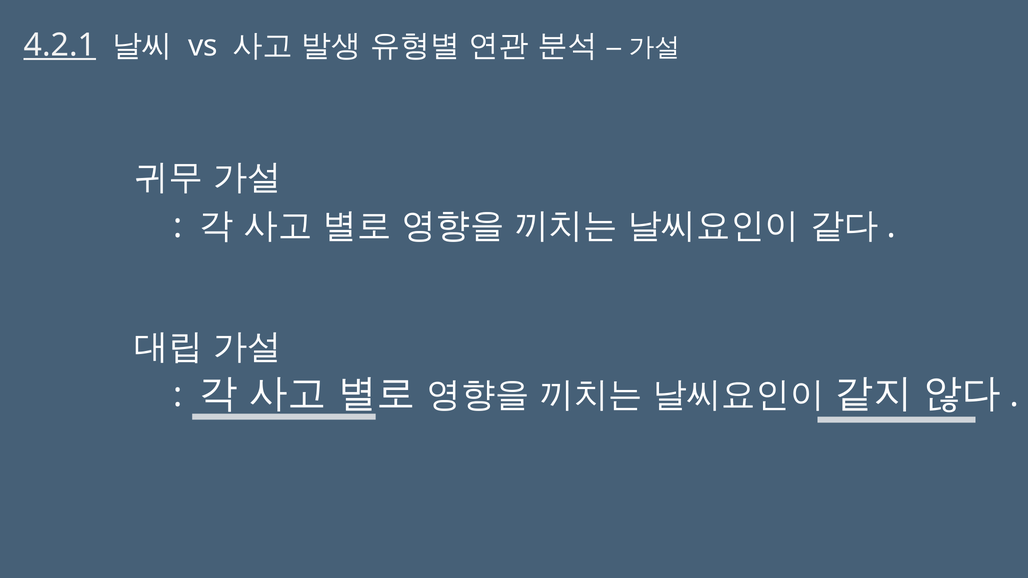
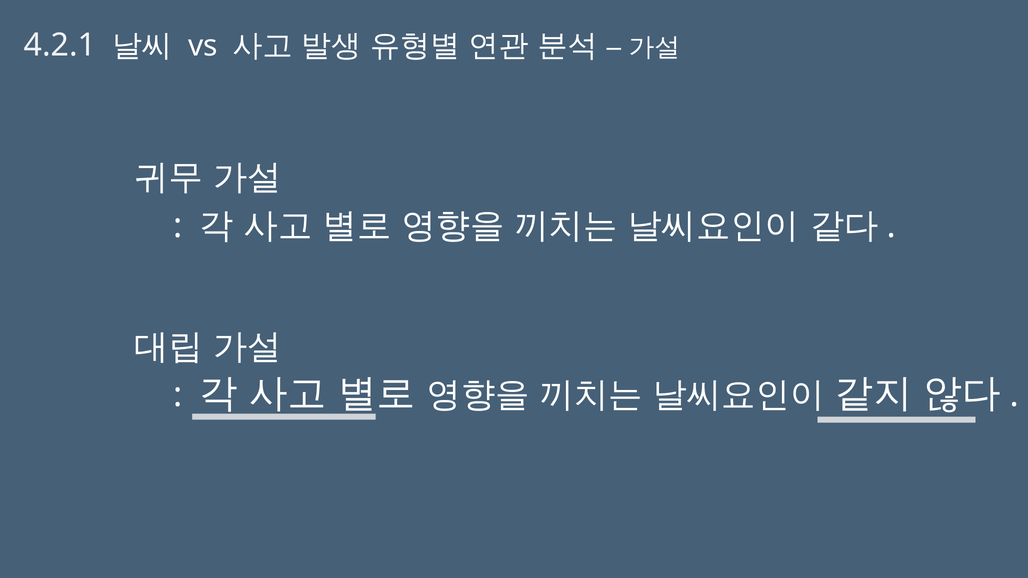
4.2.1 underline: present -> none
